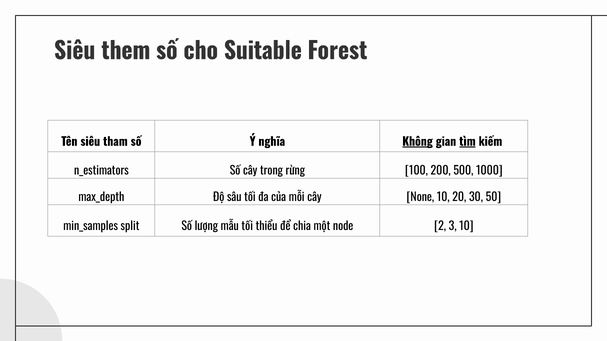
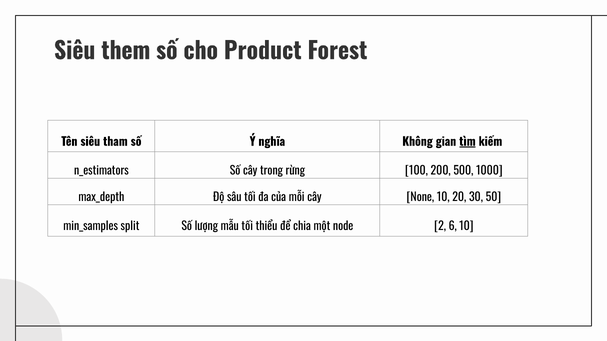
Suitable: Suitable -> Product
Không underline: present -> none
3: 3 -> 6
